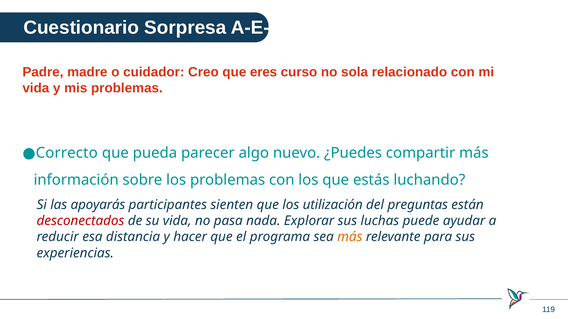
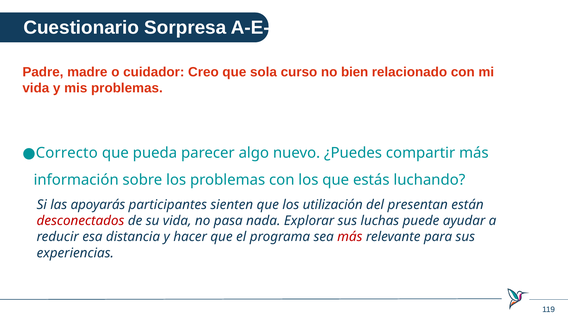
eres: eres -> sola
sola: sola -> bien
preguntas: preguntas -> presentan
más at (350, 237) colour: orange -> red
